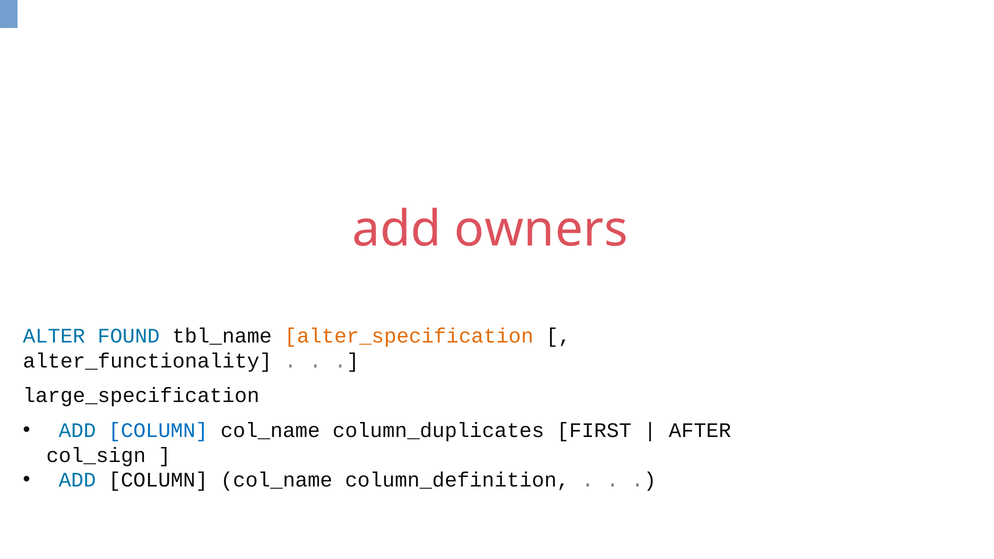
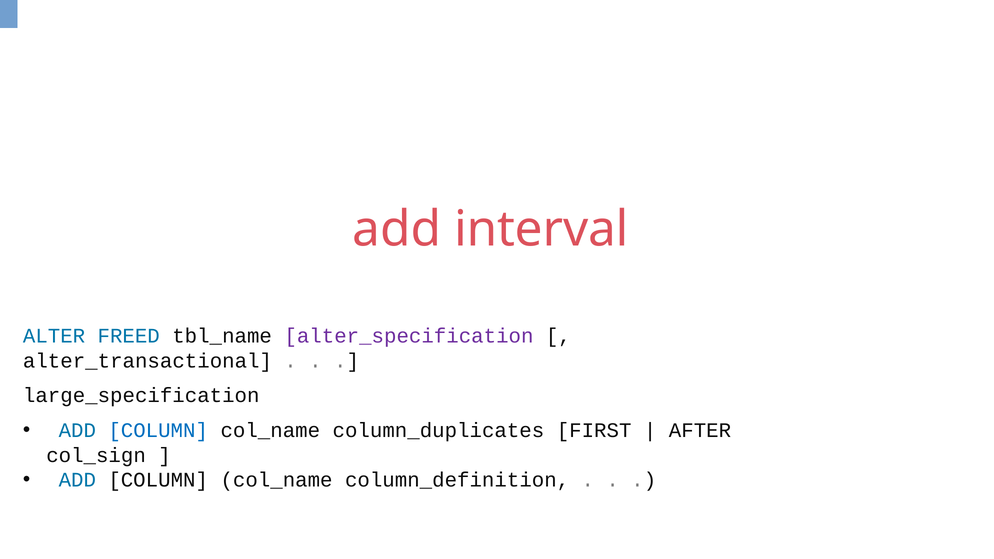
owners: owners -> interval
FOUND: FOUND -> FREED
alter_specification colour: orange -> purple
alter_functionality: alter_functionality -> alter_transactional
